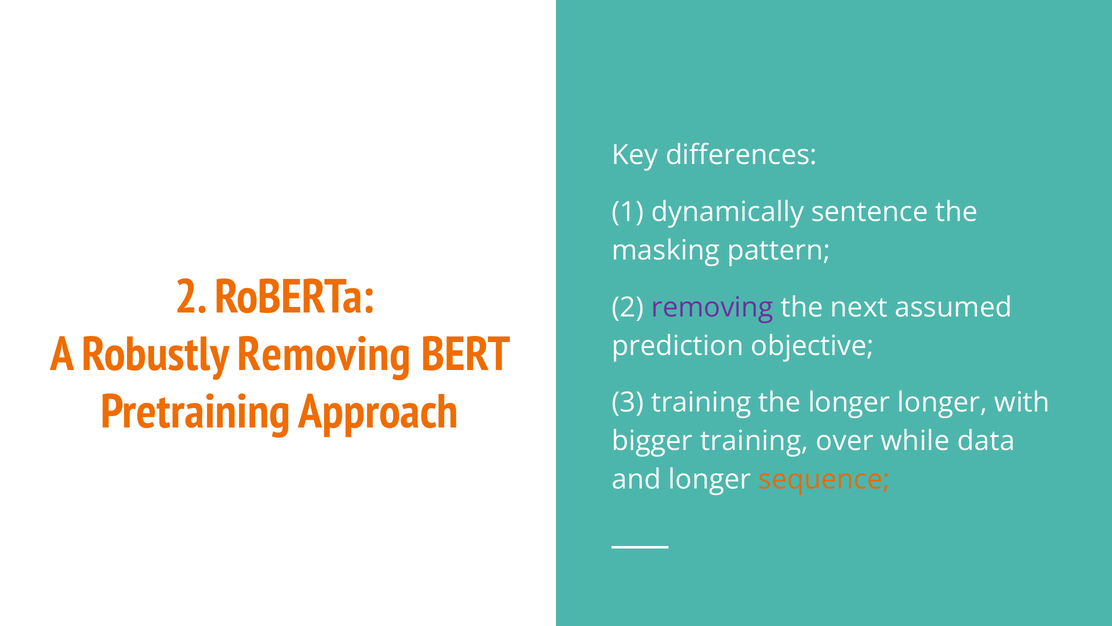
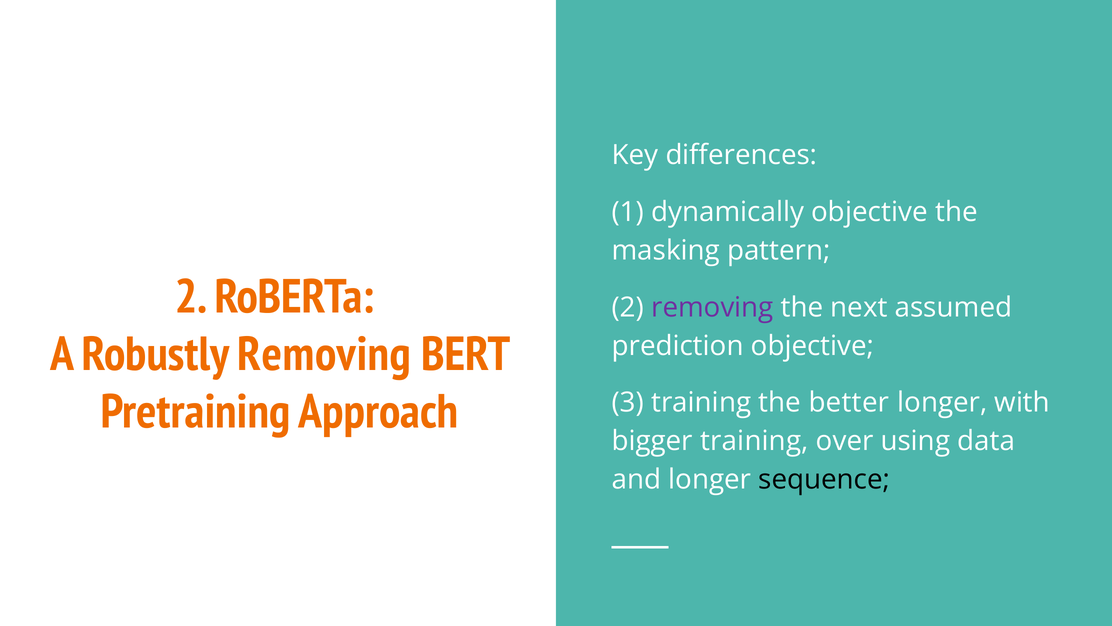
dynamically sentence: sentence -> objective
the longer: longer -> better
while: while -> using
sequence colour: orange -> black
